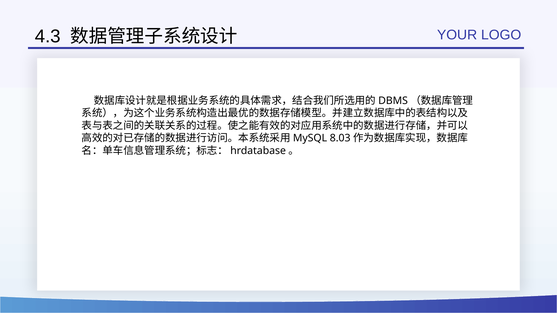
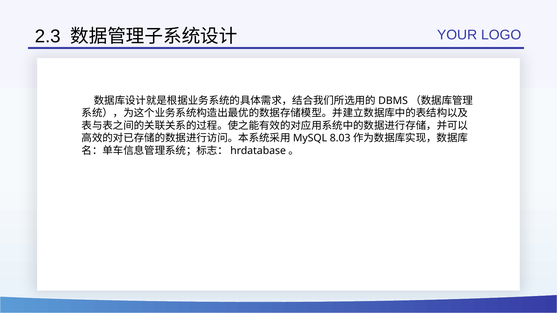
4.3: 4.3 -> 2.3
